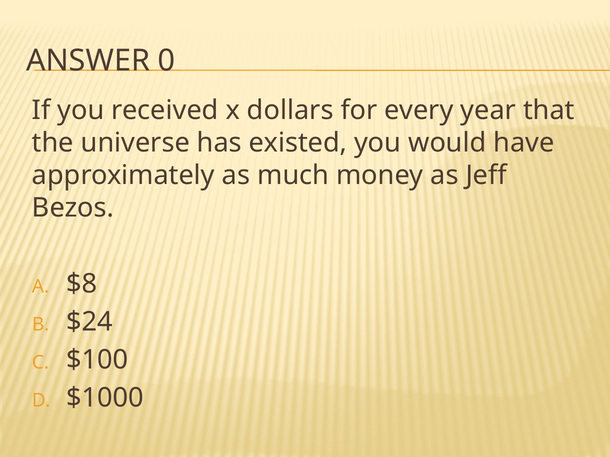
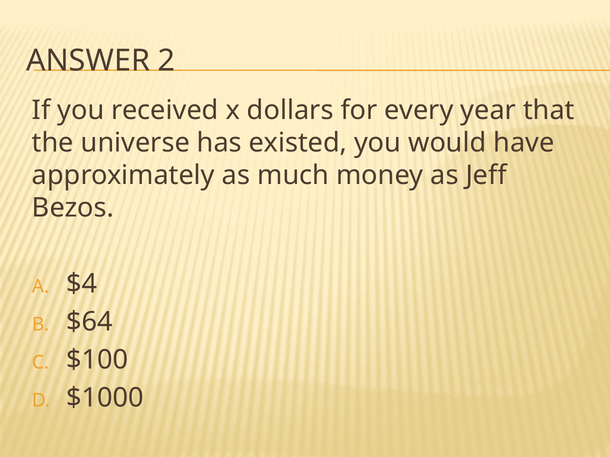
0: 0 -> 2
$8: $8 -> $4
$24: $24 -> $64
